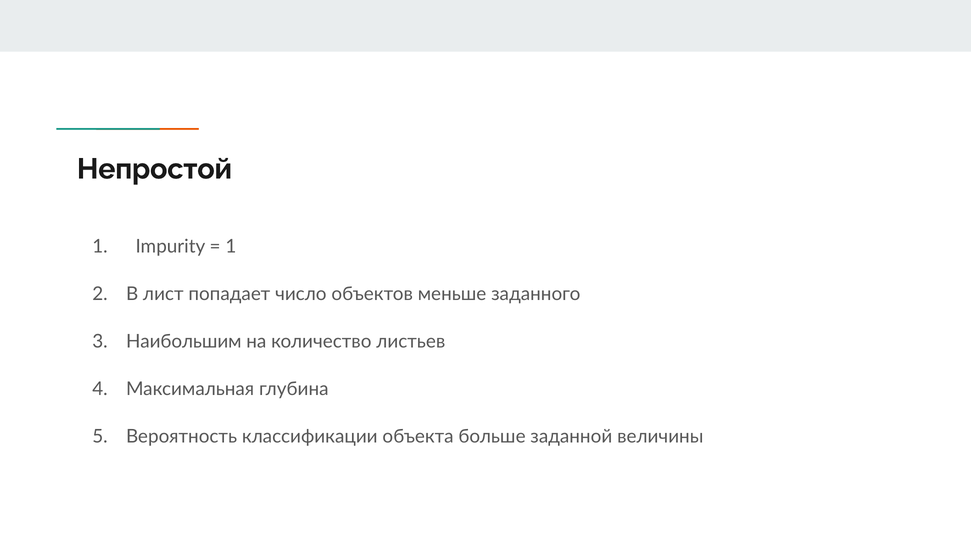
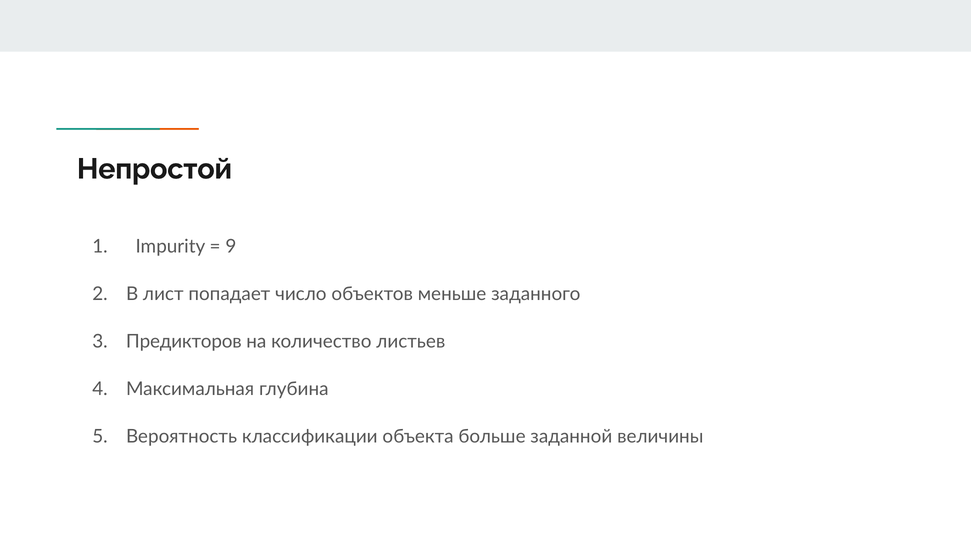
1 at (231, 246): 1 -> 9
Наибольшим: Наибольшим -> Предикторов
